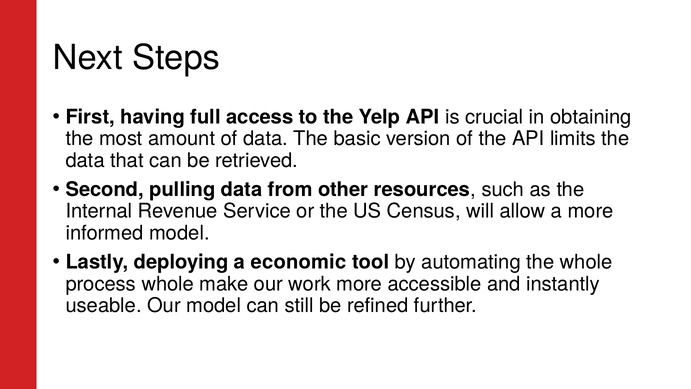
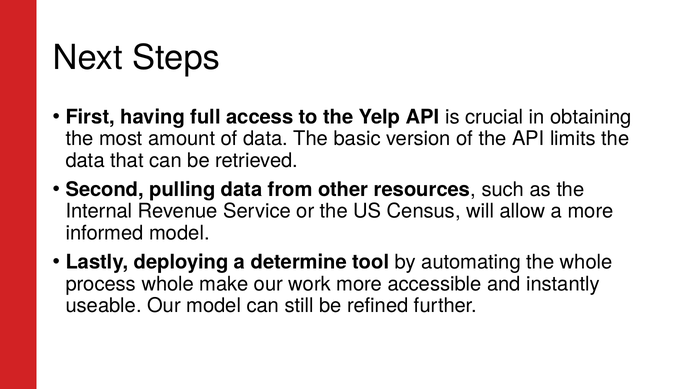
economic: economic -> determine
